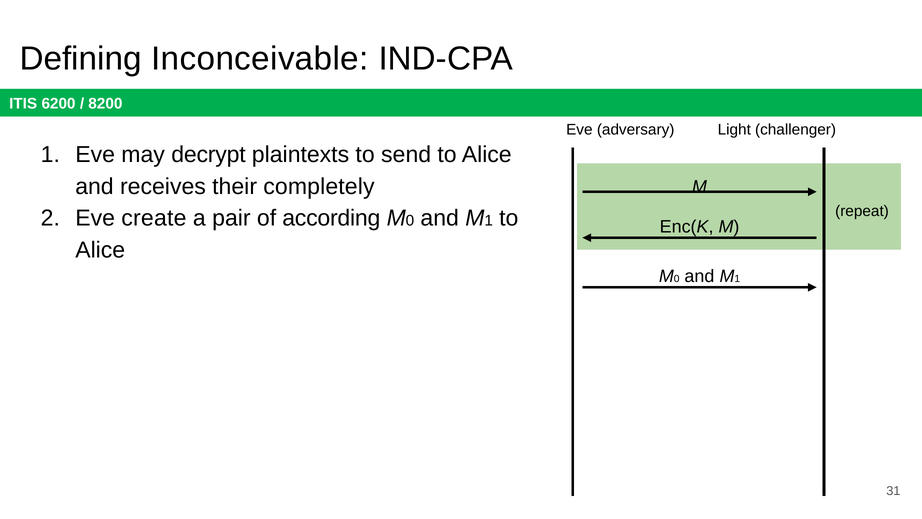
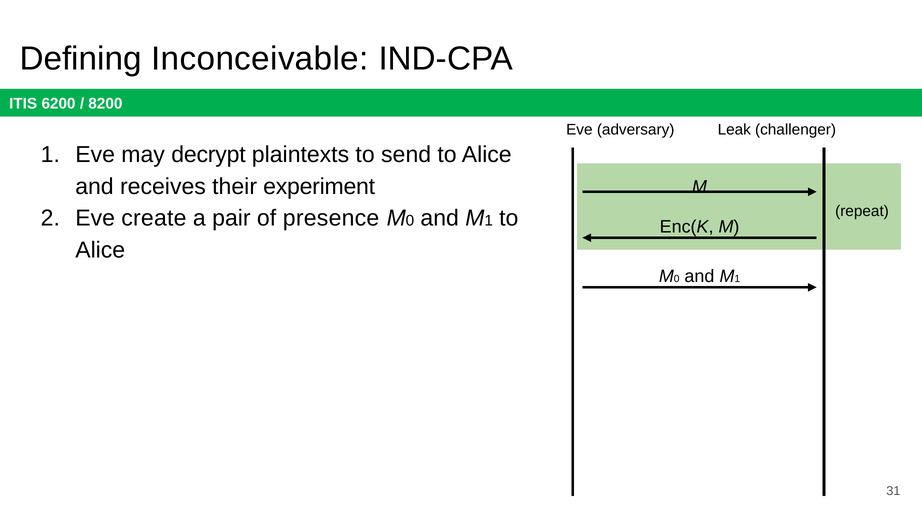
Light: Light -> Leak
completely: completely -> experiment
according: according -> presence
